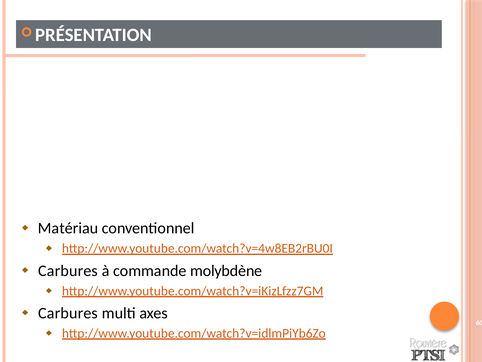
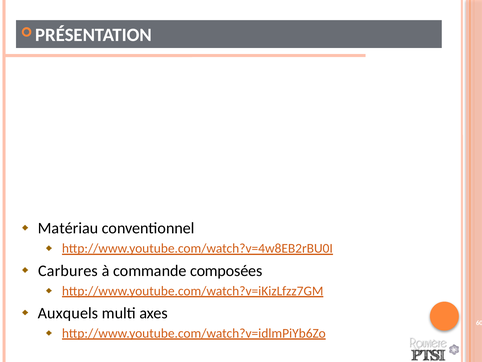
molybdène: molybdène -> composées
Carbures at (68, 313): Carbures -> Auxquels
